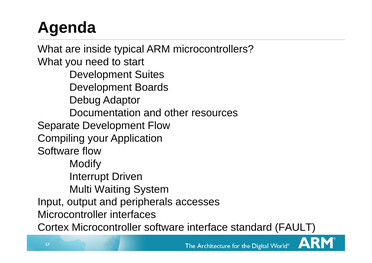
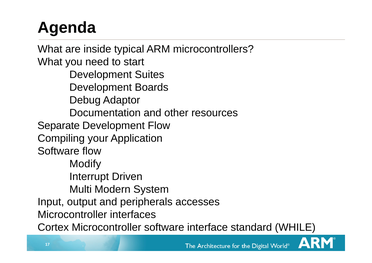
Waiting: Waiting -> Modern
FAULT: FAULT -> WHILE
